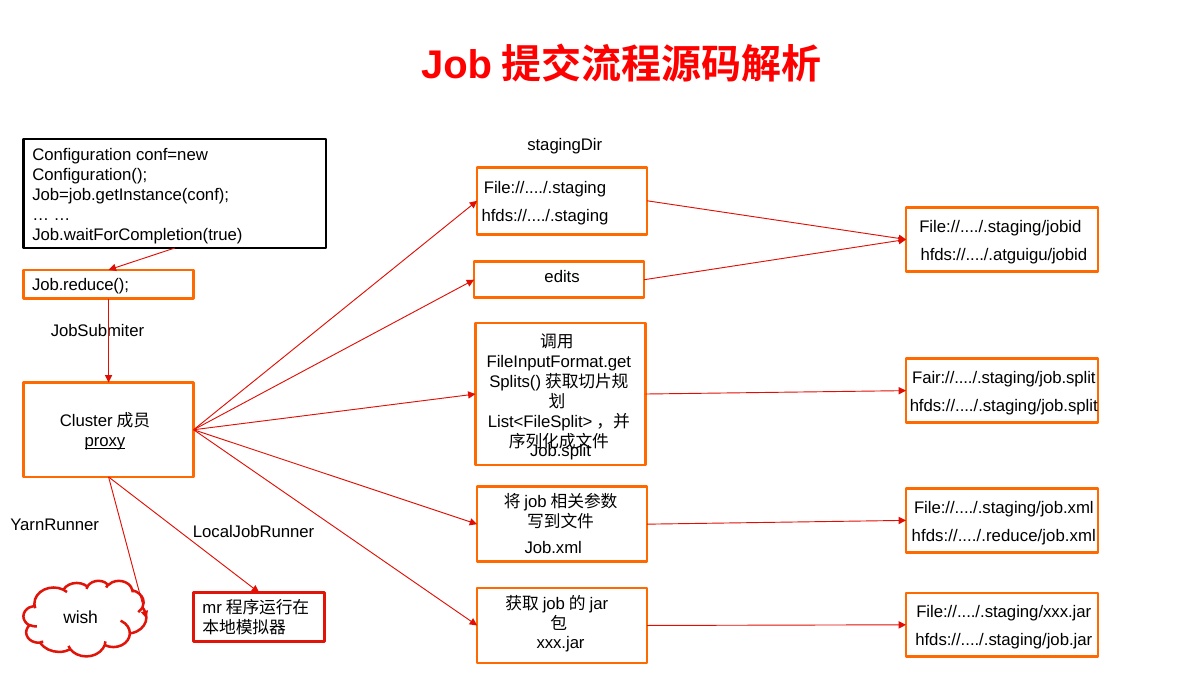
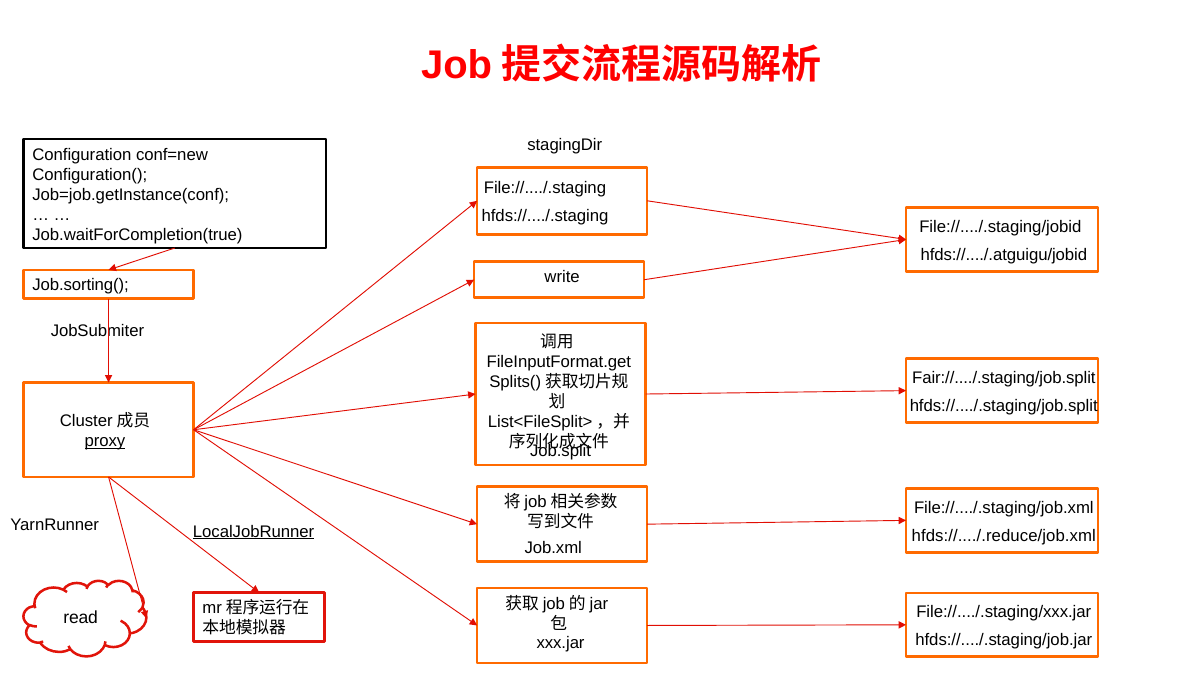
edits: edits -> write
Job.reduce(: Job.reduce( -> Job.sorting(
LocalJobRunner underline: none -> present
wish: wish -> read
